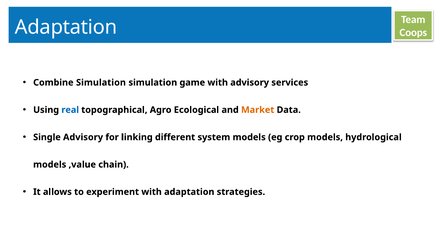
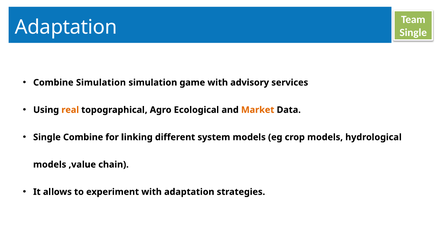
Coops at (413, 33): Coops -> Single
real colour: blue -> orange
Single Advisory: Advisory -> Combine
